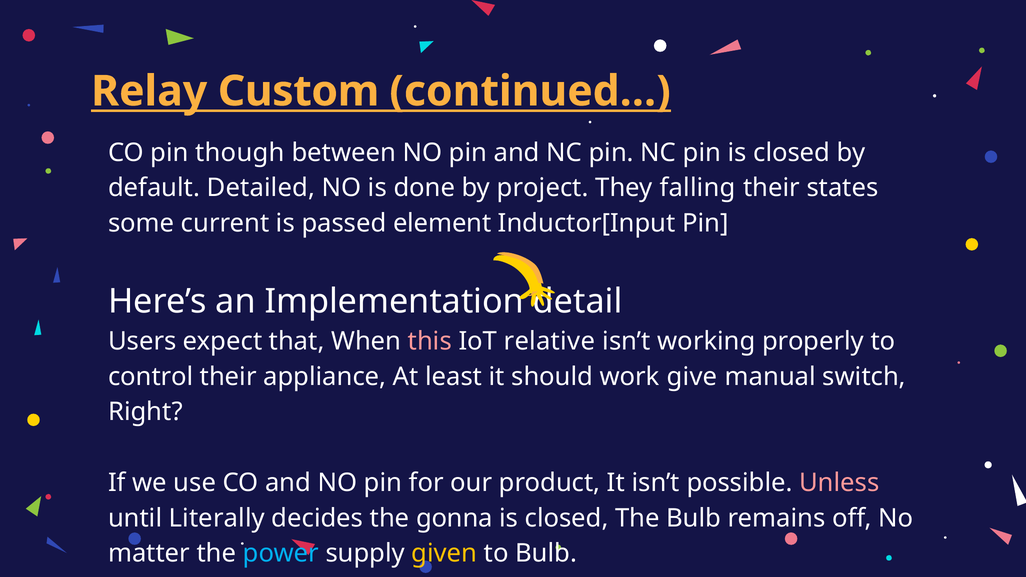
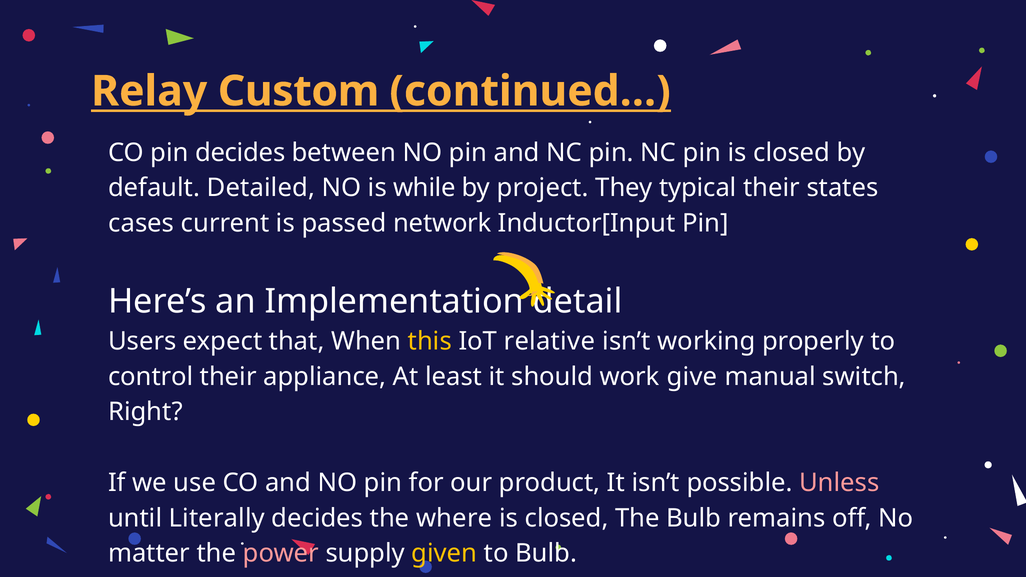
pin though: though -> decides
done: done -> while
falling: falling -> typical
some: some -> cases
element: element -> network
this colour: pink -> yellow
gonna: gonna -> where
power colour: light blue -> pink
